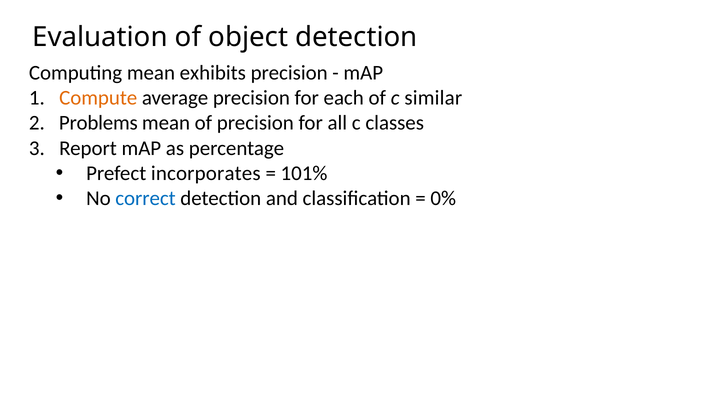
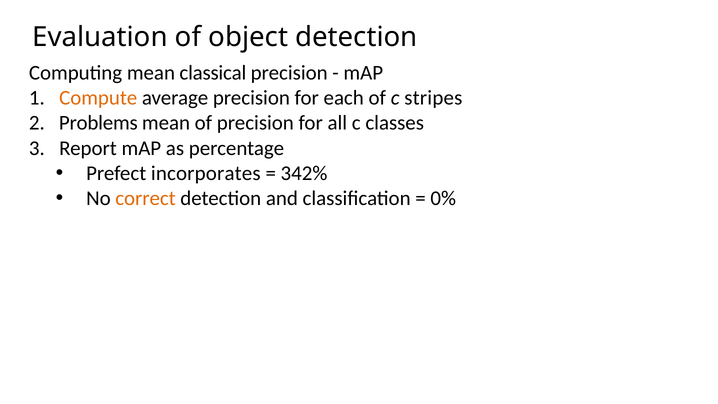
exhibits: exhibits -> classical
similar: similar -> stripes
101%: 101% -> 342%
correct colour: blue -> orange
